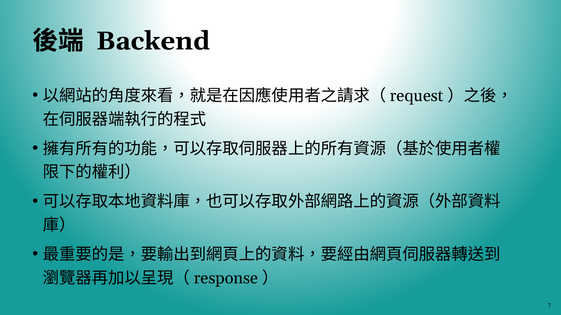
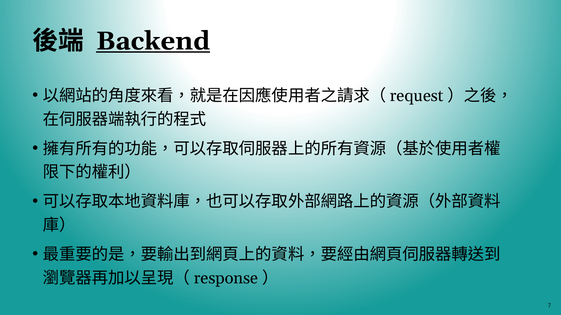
Backend underline: none -> present
